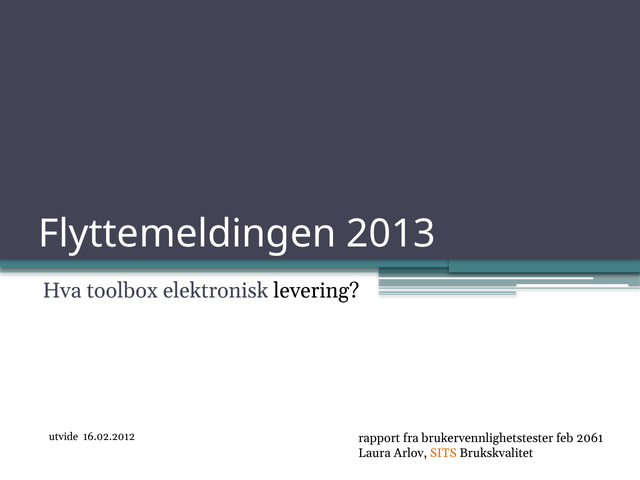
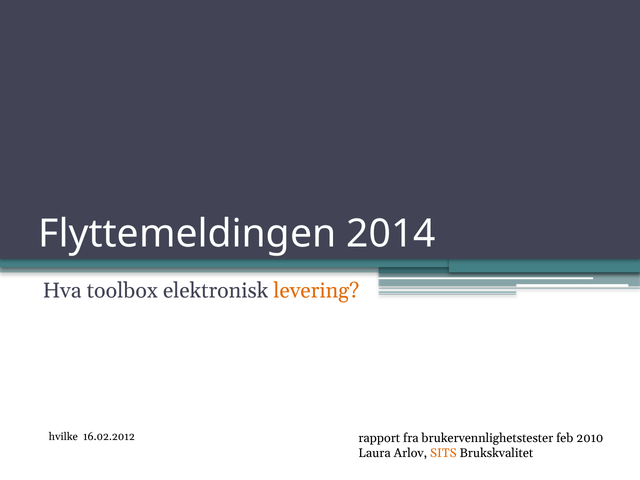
2013: 2013 -> 2014
levering colour: black -> orange
utvide: utvide -> hvilke
2061: 2061 -> 2010
